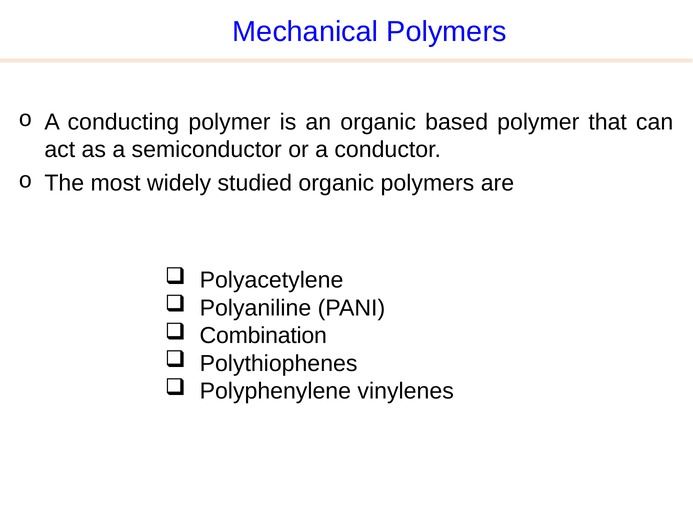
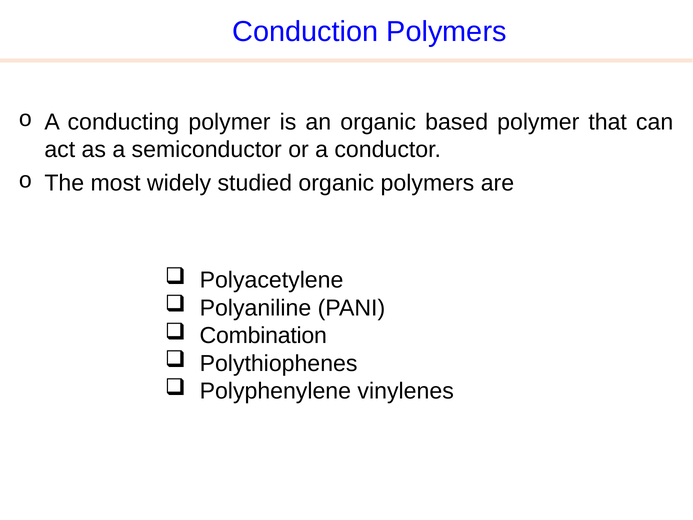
Mechanical: Mechanical -> Conduction
